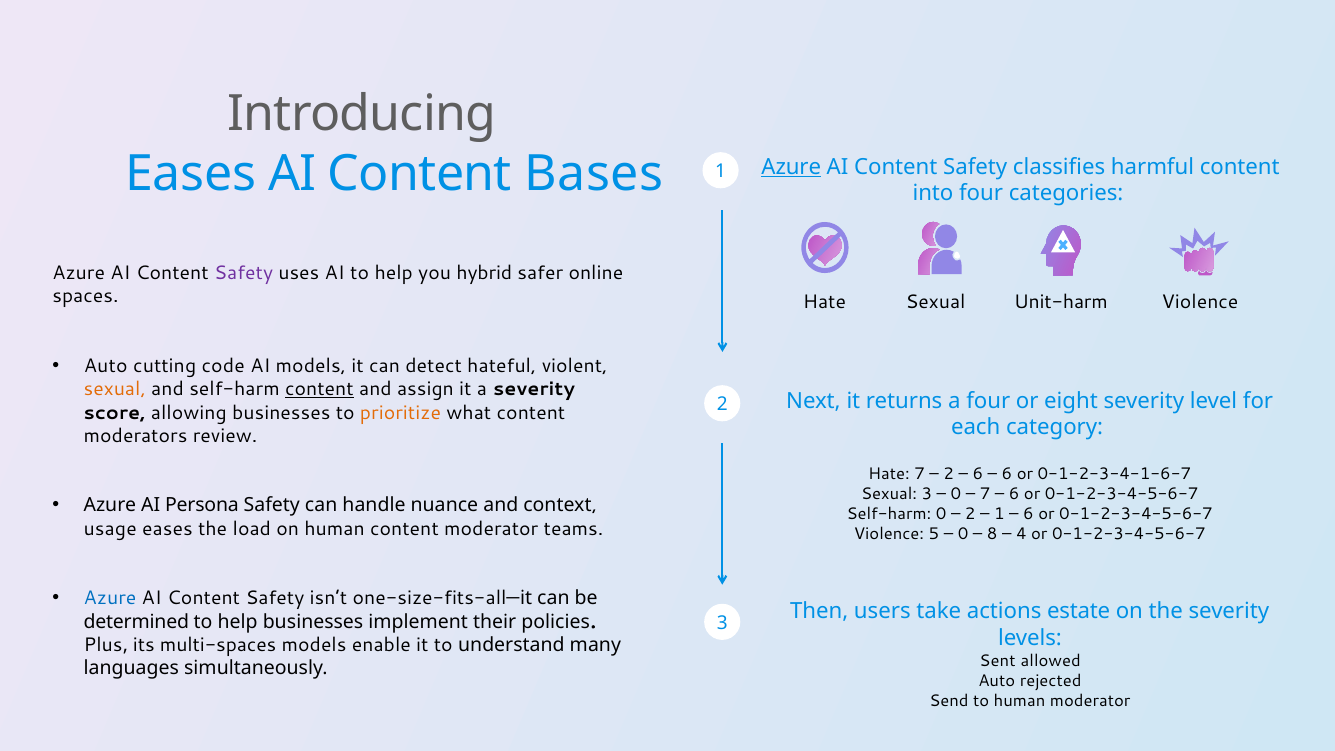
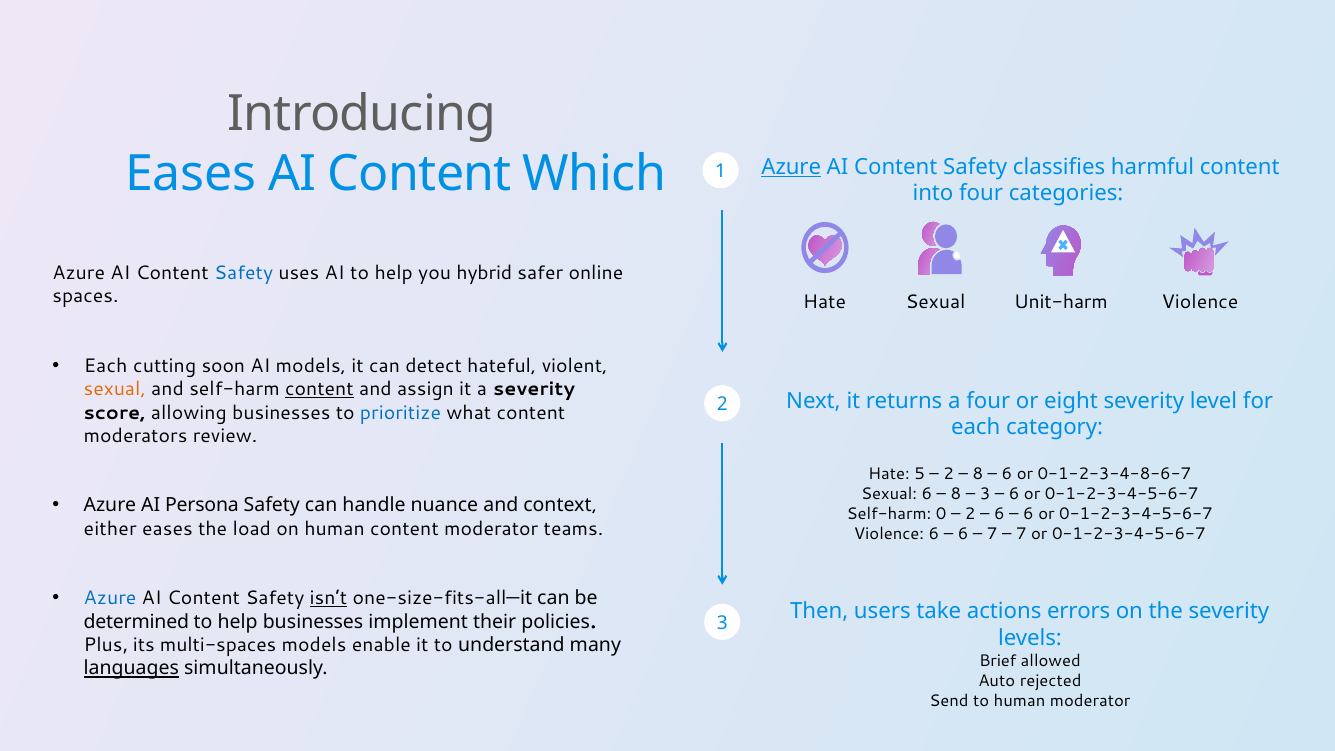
Bases: Bases -> Which
Safety at (244, 273) colour: purple -> blue
Auto at (106, 366): Auto -> Each
code: code -> soon
prioritize colour: orange -> blue
Hate 7: 7 -> 5
6 at (978, 474): 6 -> 8
0-1-2-3-4-1-6-7: 0-1-2-3-4-1-6-7 -> 0-1-2-3-4-8-6-7
Sexual 3: 3 -> 6
0 at (956, 494): 0 -> 8
7 at (985, 494): 7 -> 3
1 at (999, 514): 1 -> 6
usage: usage -> either
Violence 5: 5 -> 6
0 at (963, 534): 0 -> 6
8 at (992, 534): 8 -> 7
4 at (1021, 534): 4 -> 7
isn’t underline: none -> present
estate: estate -> errors
Sent: Sent -> Brief
languages underline: none -> present
